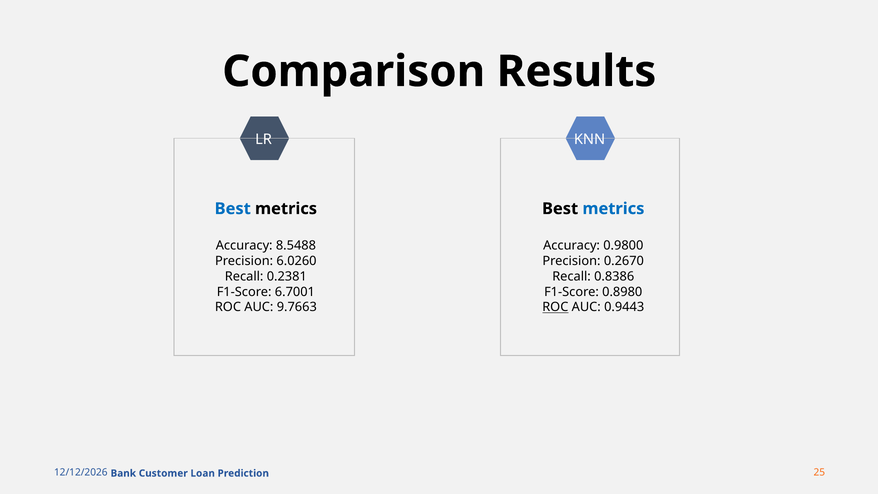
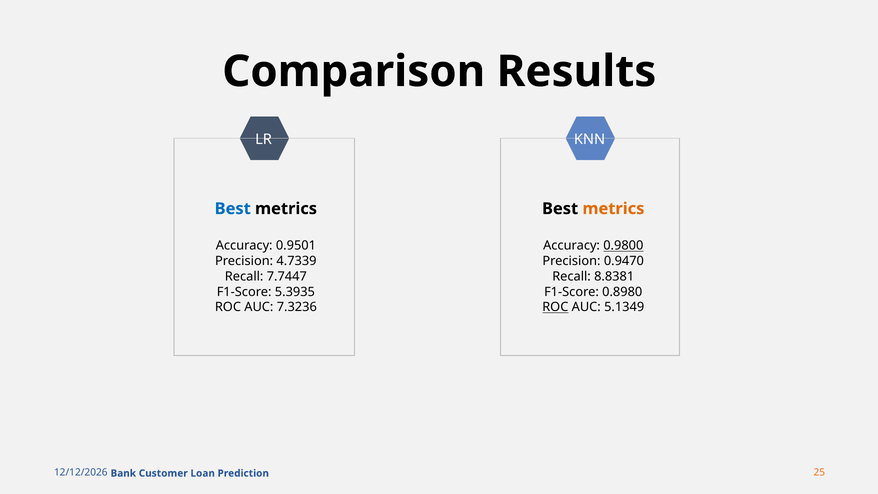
metrics at (613, 209) colour: blue -> orange
8.5488: 8.5488 -> 0.9501
0.9800 underline: none -> present
6.0260: 6.0260 -> 4.7339
0.2670: 0.2670 -> 0.9470
0.2381: 0.2381 -> 7.7447
0.8386: 0.8386 -> 8.8381
6.7001: 6.7001 -> 5.3935
9.7663: 9.7663 -> 7.3236
0.9443: 0.9443 -> 5.1349
